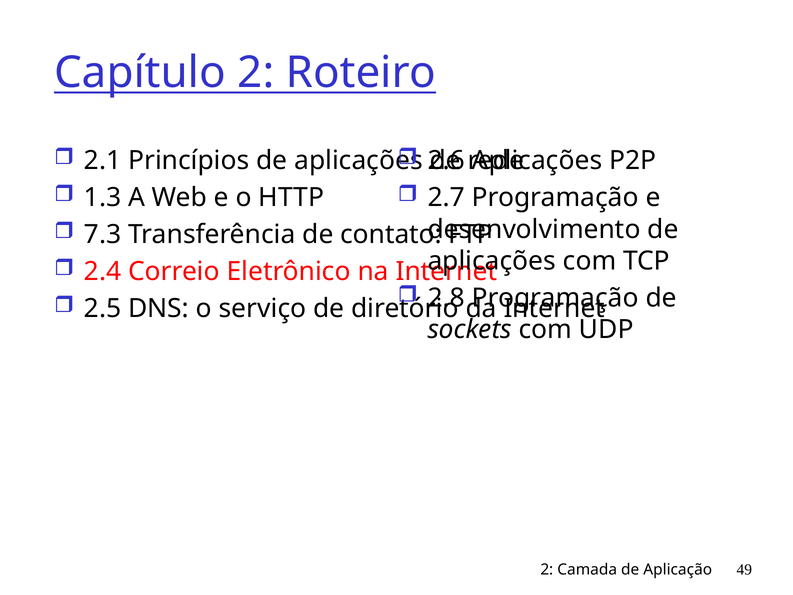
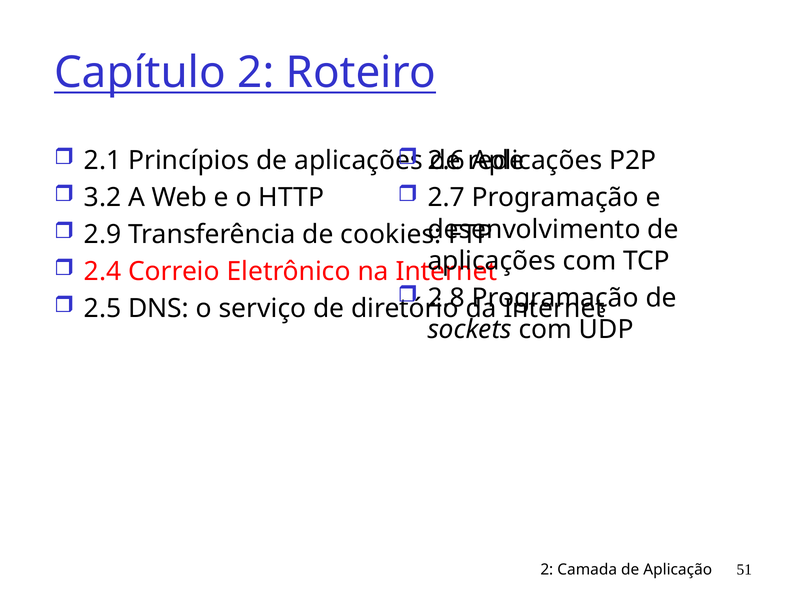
1.3: 1.3 -> 3.2
7.3: 7.3 -> 2.9
contato: contato -> cookies
49: 49 -> 51
